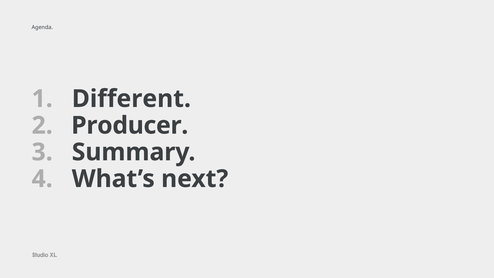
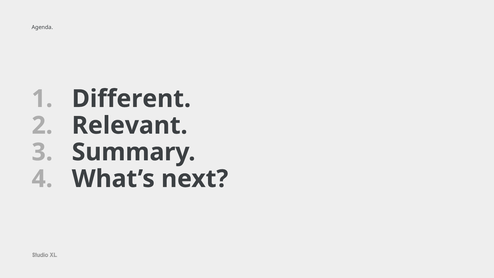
Producer: Producer -> Relevant
